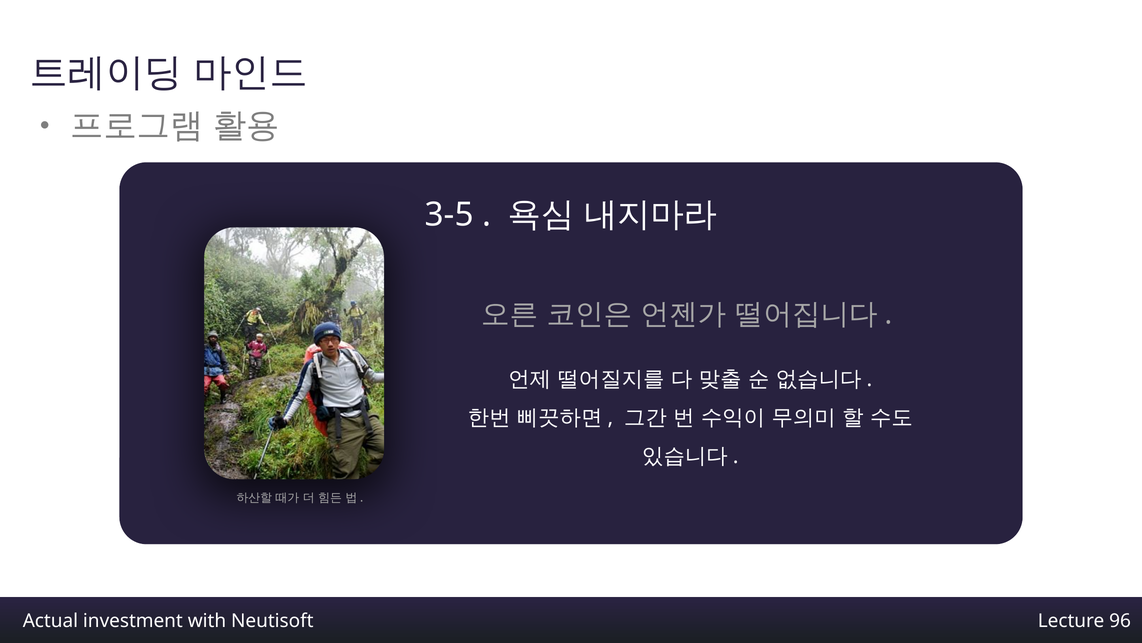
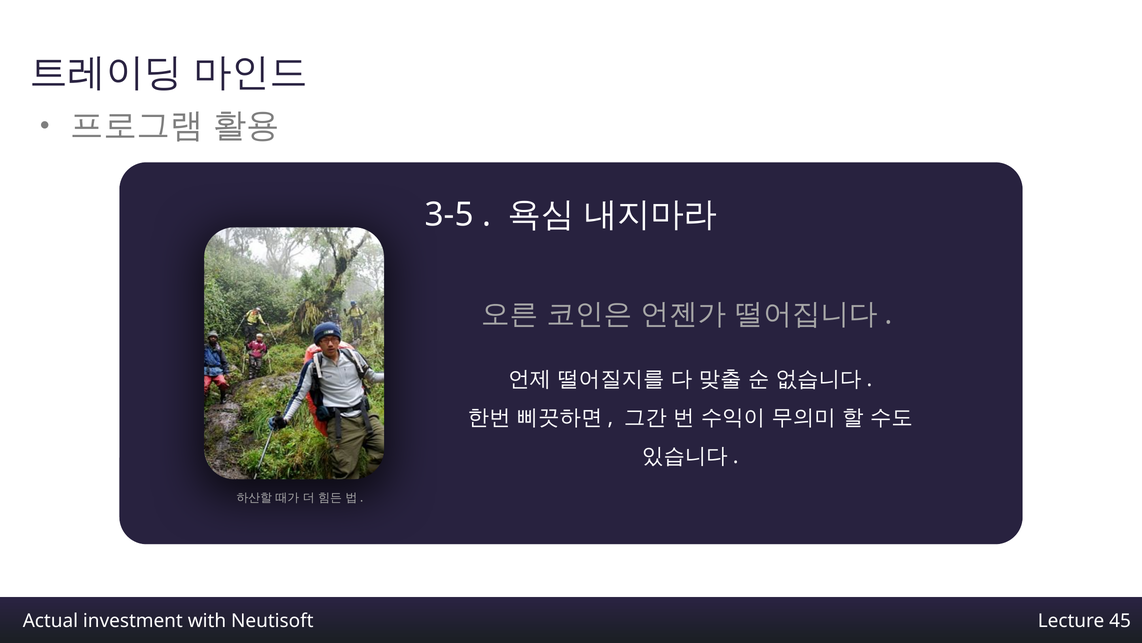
96: 96 -> 45
